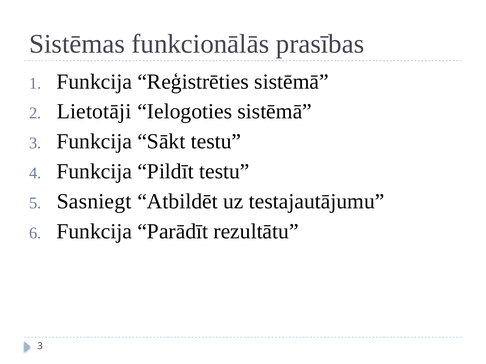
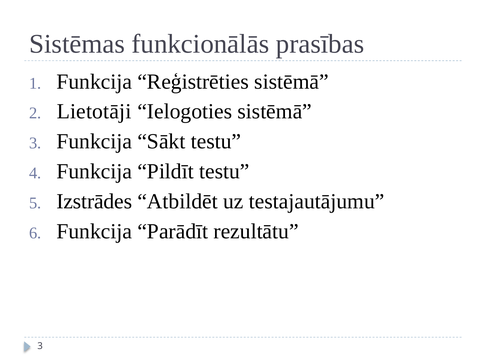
Sasniegt: Sasniegt -> Izstrādes
